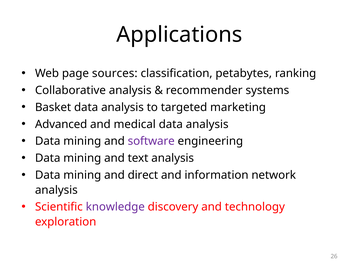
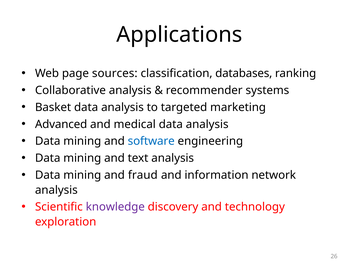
petabytes: petabytes -> databases
software colour: purple -> blue
direct: direct -> fraud
